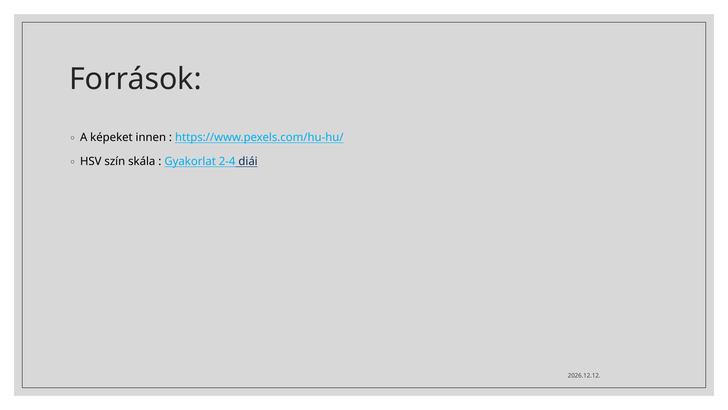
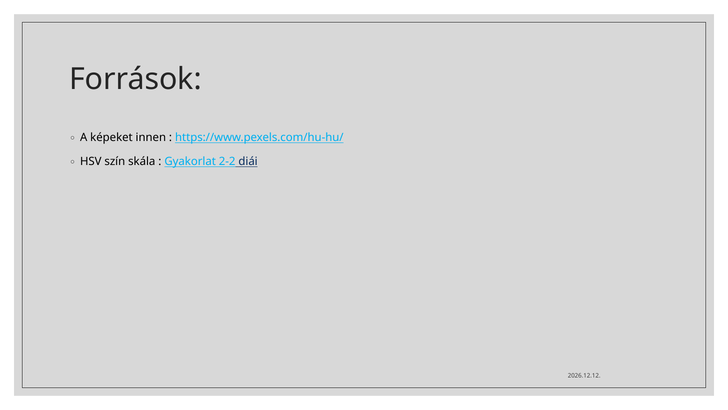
2-4: 2-4 -> 2-2
